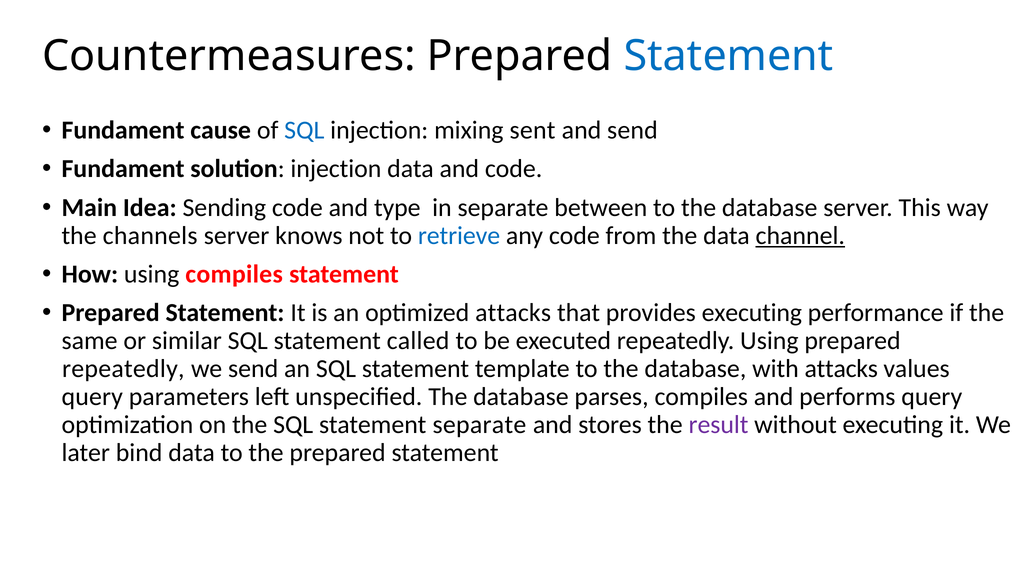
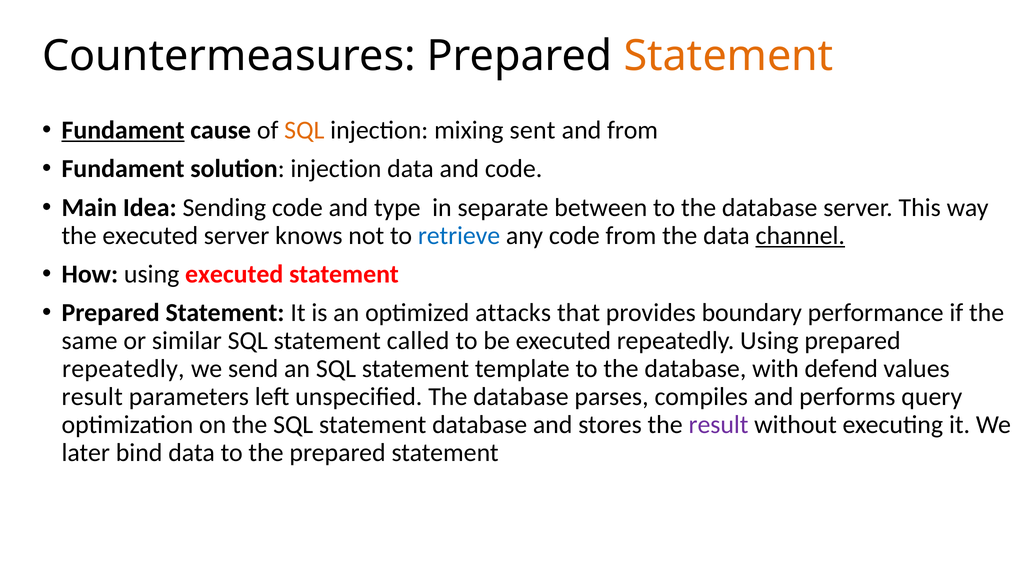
Statement at (729, 56) colour: blue -> orange
Fundament at (123, 130) underline: none -> present
SQL at (304, 130) colour: blue -> orange
and send: send -> from
the channels: channels -> executed
using compiles: compiles -> executed
provides executing: executing -> boundary
with attacks: attacks -> defend
query at (92, 397): query -> result
statement separate: separate -> database
